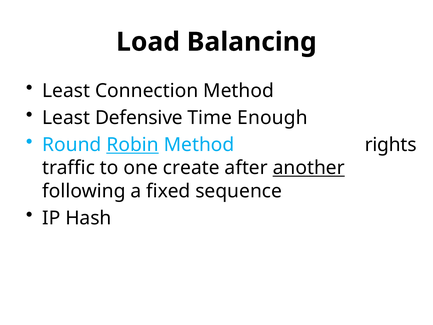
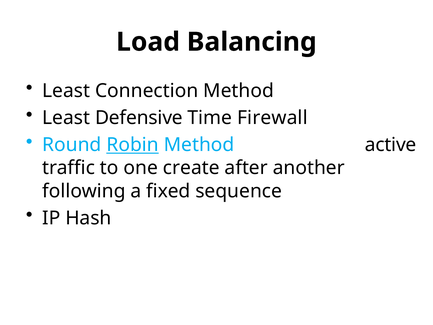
Enough: Enough -> Firewall
rights: rights -> active
another underline: present -> none
